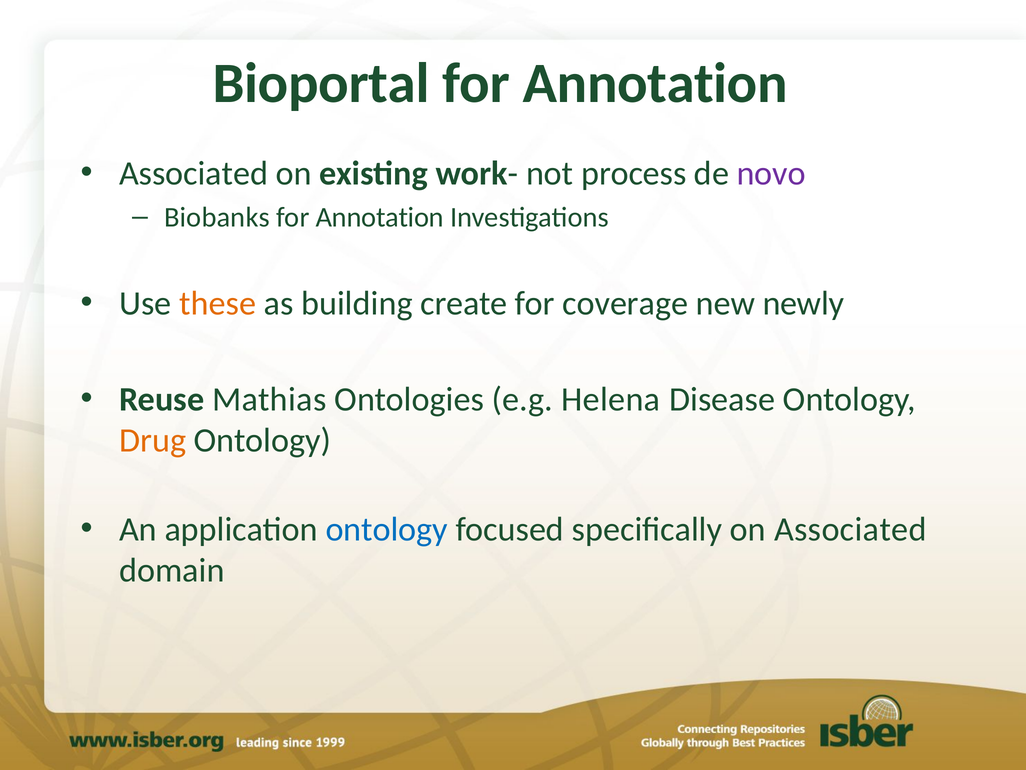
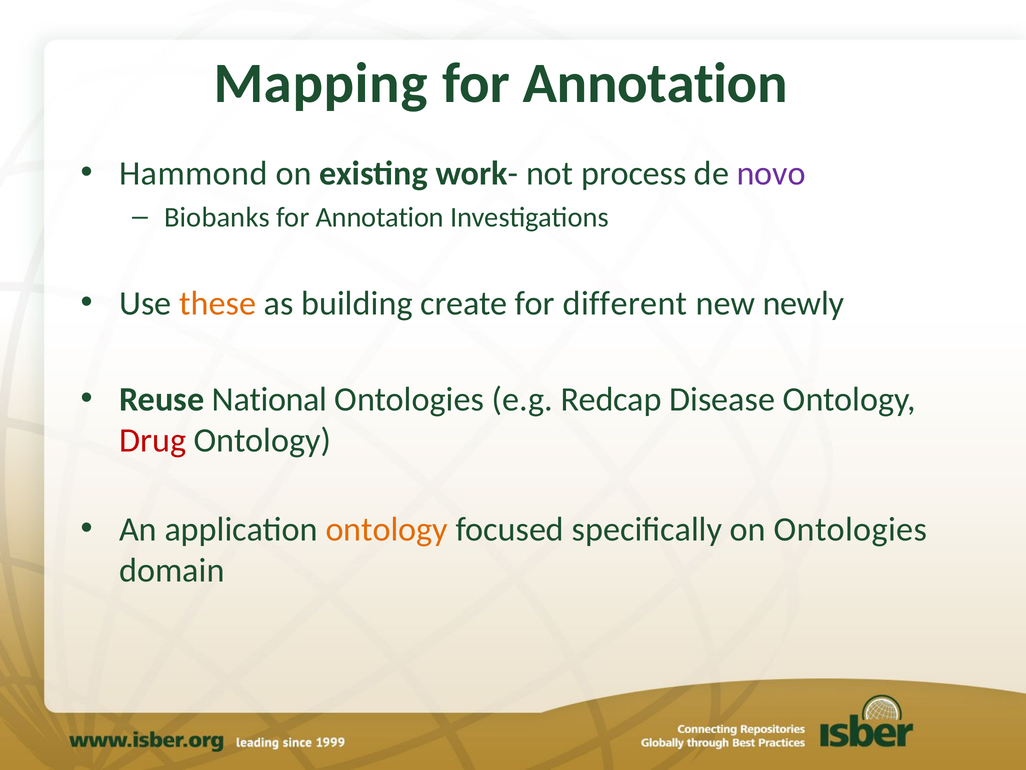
Bioportal: Bioportal -> Mapping
Associated at (194, 173): Associated -> Hammond
coverage: coverage -> different
Mathias: Mathias -> National
Helena: Helena -> Redcap
Drug colour: orange -> red
ontology at (387, 529) colour: blue -> orange
on Associated: Associated -> Ontologies
